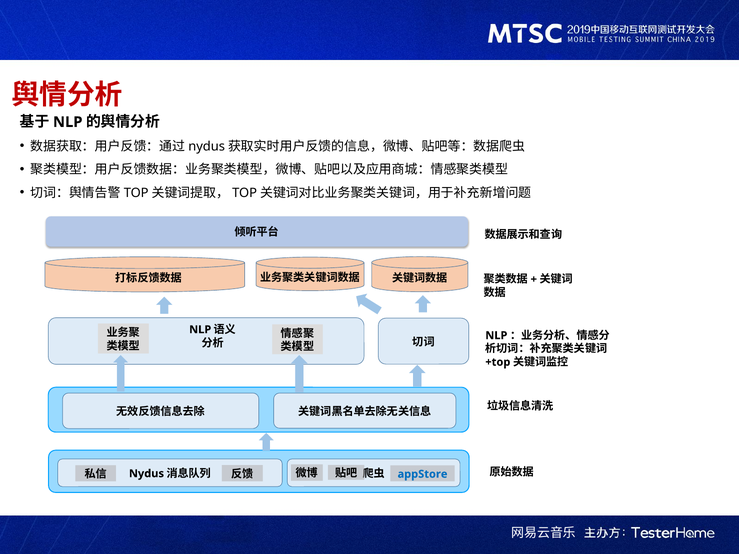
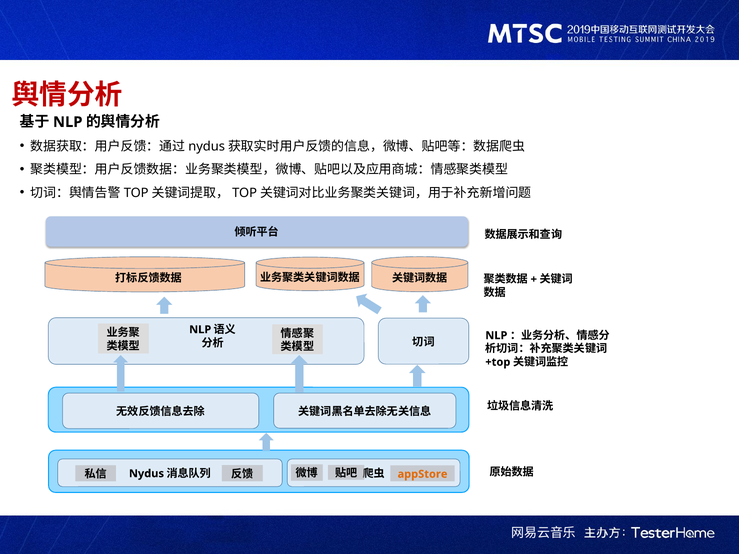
appStore colour: blue -> orange
